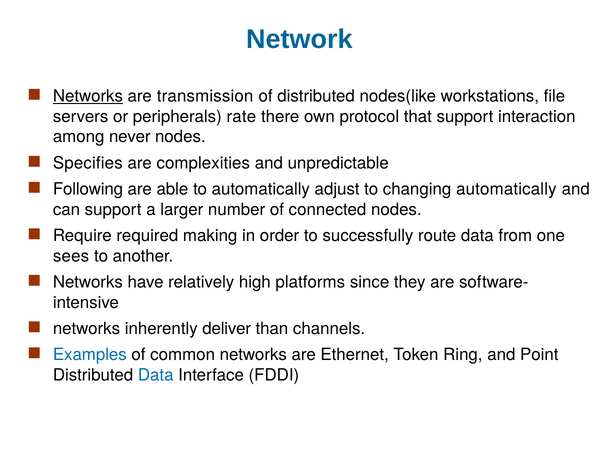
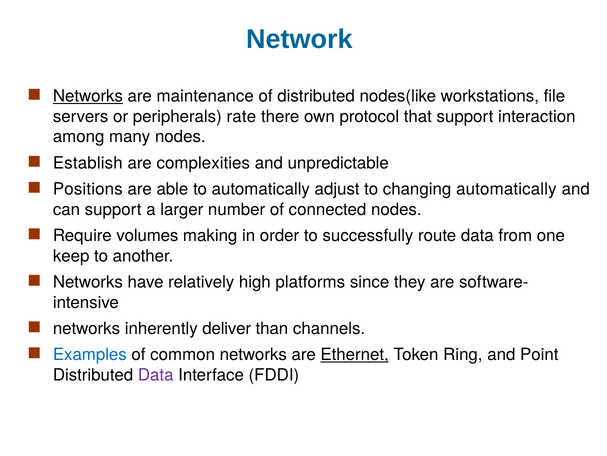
transmission: transmission -> maintenance
never: never -> many
Specifies: Specifies -> Establish
Following: Following -> Positions
required: required -> volumes
sees: sees -> keep
Ethernet underline: none -> present
Data at (156, 375) colour: blue -> purple
